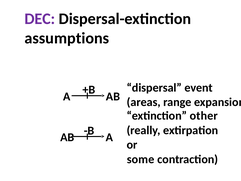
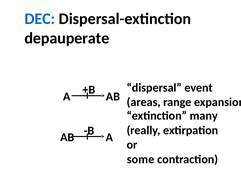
DEC colour: purple -> blue
assumptions: assumptions -> depauperate
other: other -> many
